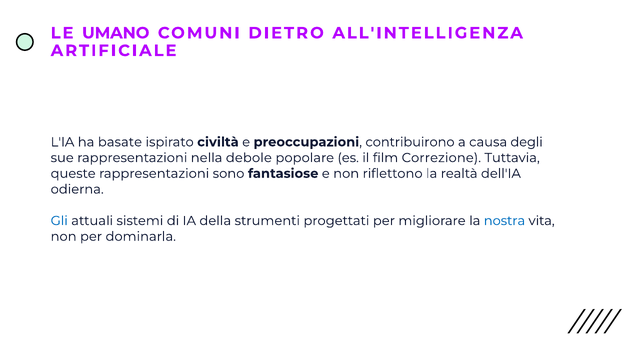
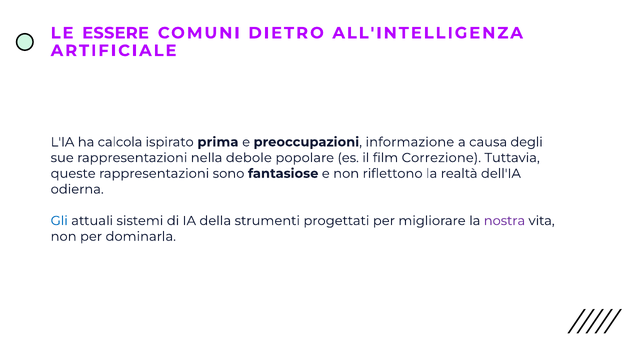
UMANO: UMANO -> ESSERE
basate: basate -> calcola
civiltà: civiltà -> prima
contribuirono: contribuirono -> informazione
nostra colour: blue -> purple
